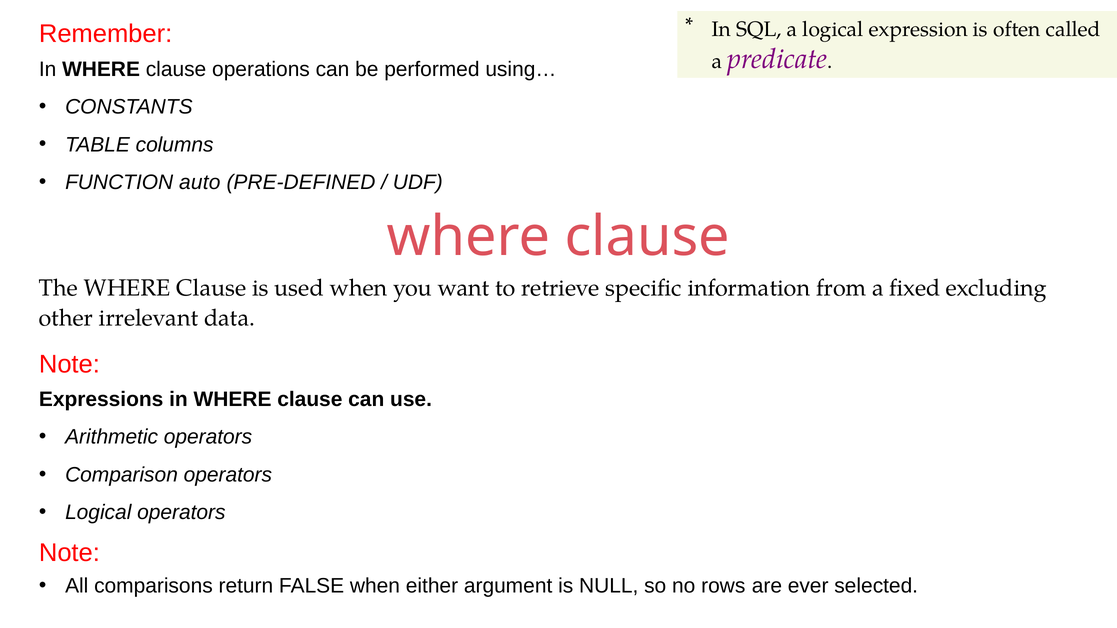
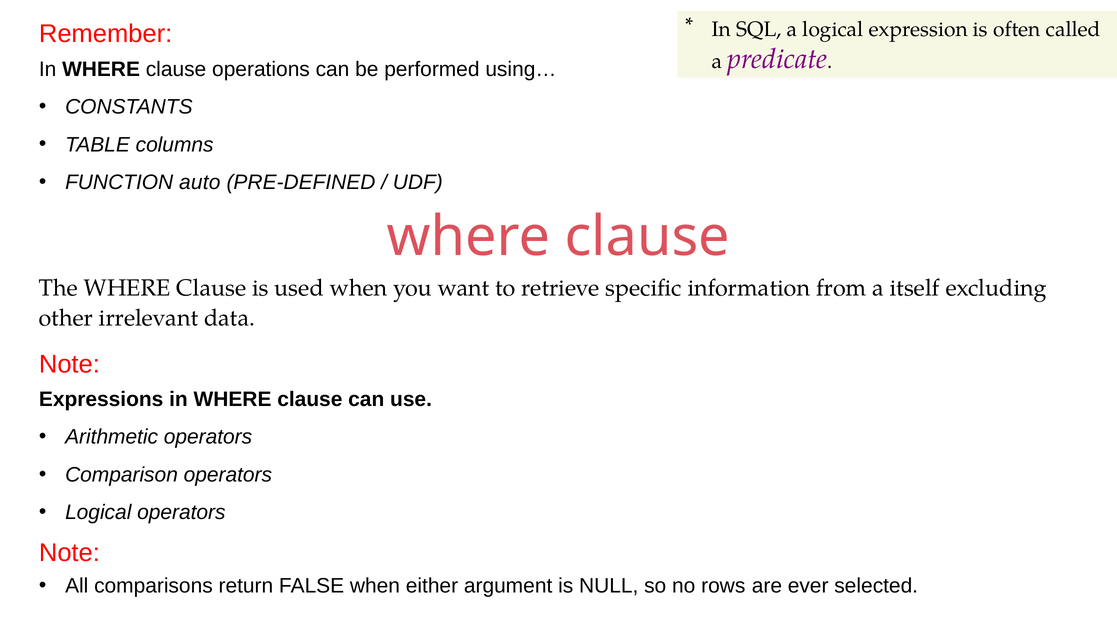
fixed: fixed -> itself
